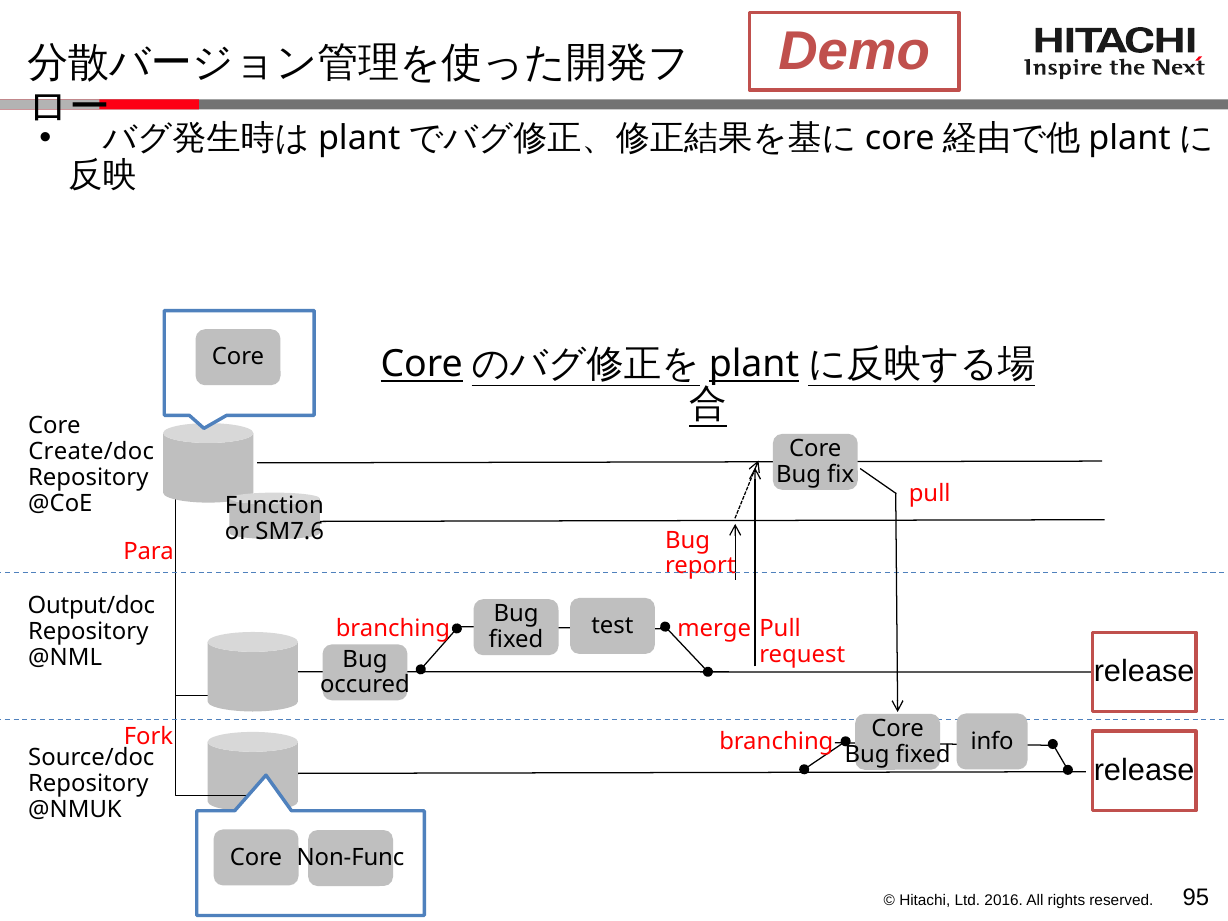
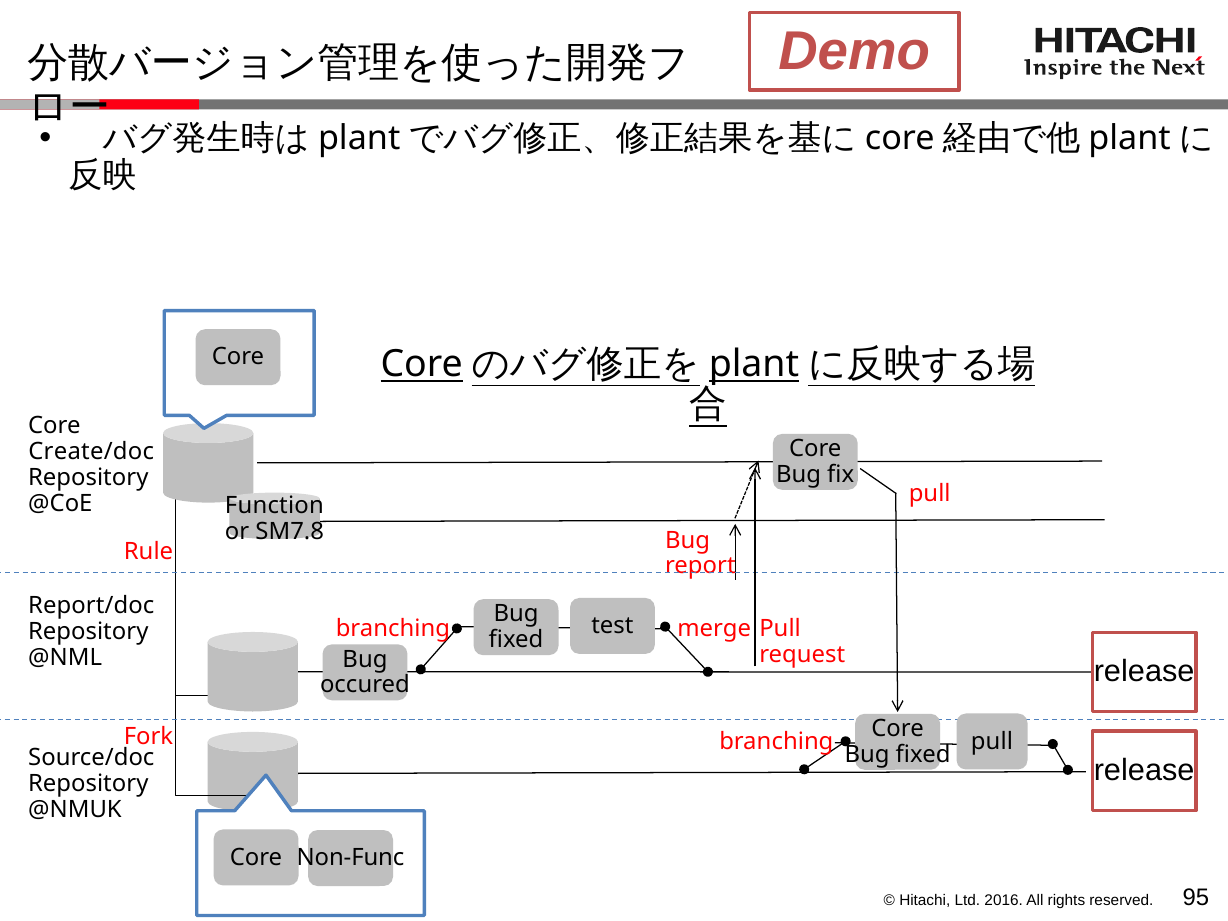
SM7.6: SM7.6 -> SM7.8
Para: Para -> Rule
Output/doc: Output/doc -> Report/doc
info at (992, 741): info -> pull
